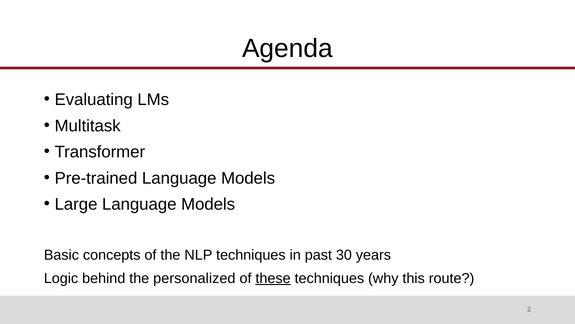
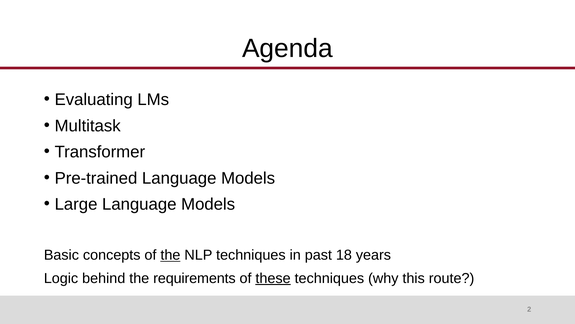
the at (170, 255) underline: none -> present
30: 30 -> 18
personalized: personalized -> requirements
